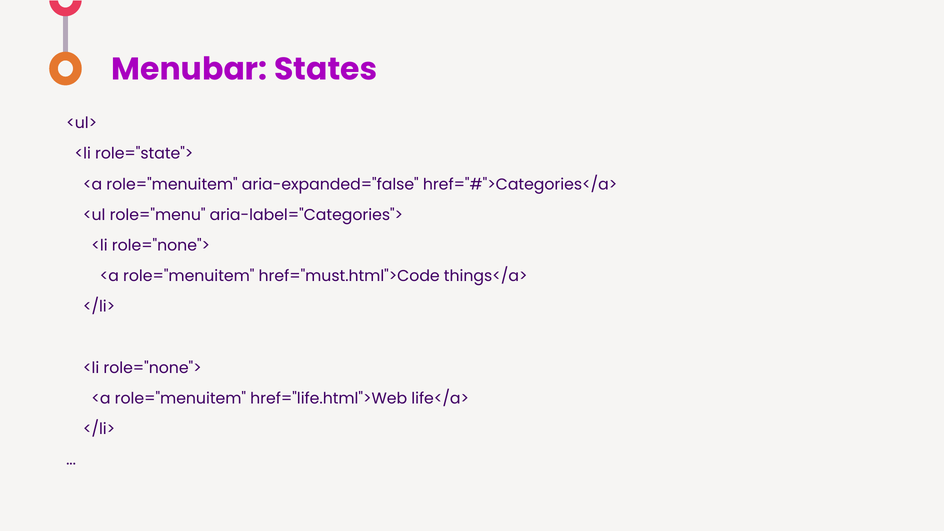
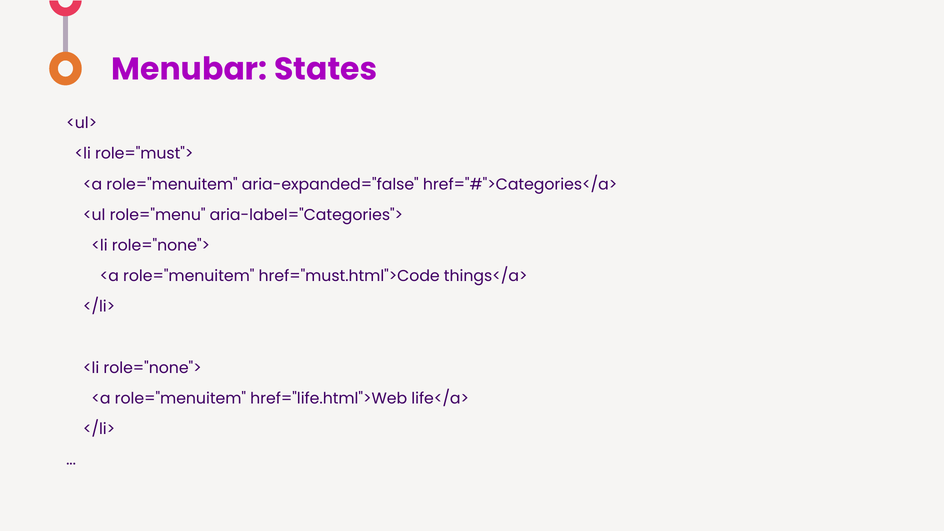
role="state">: role="state"> -> role="must">
